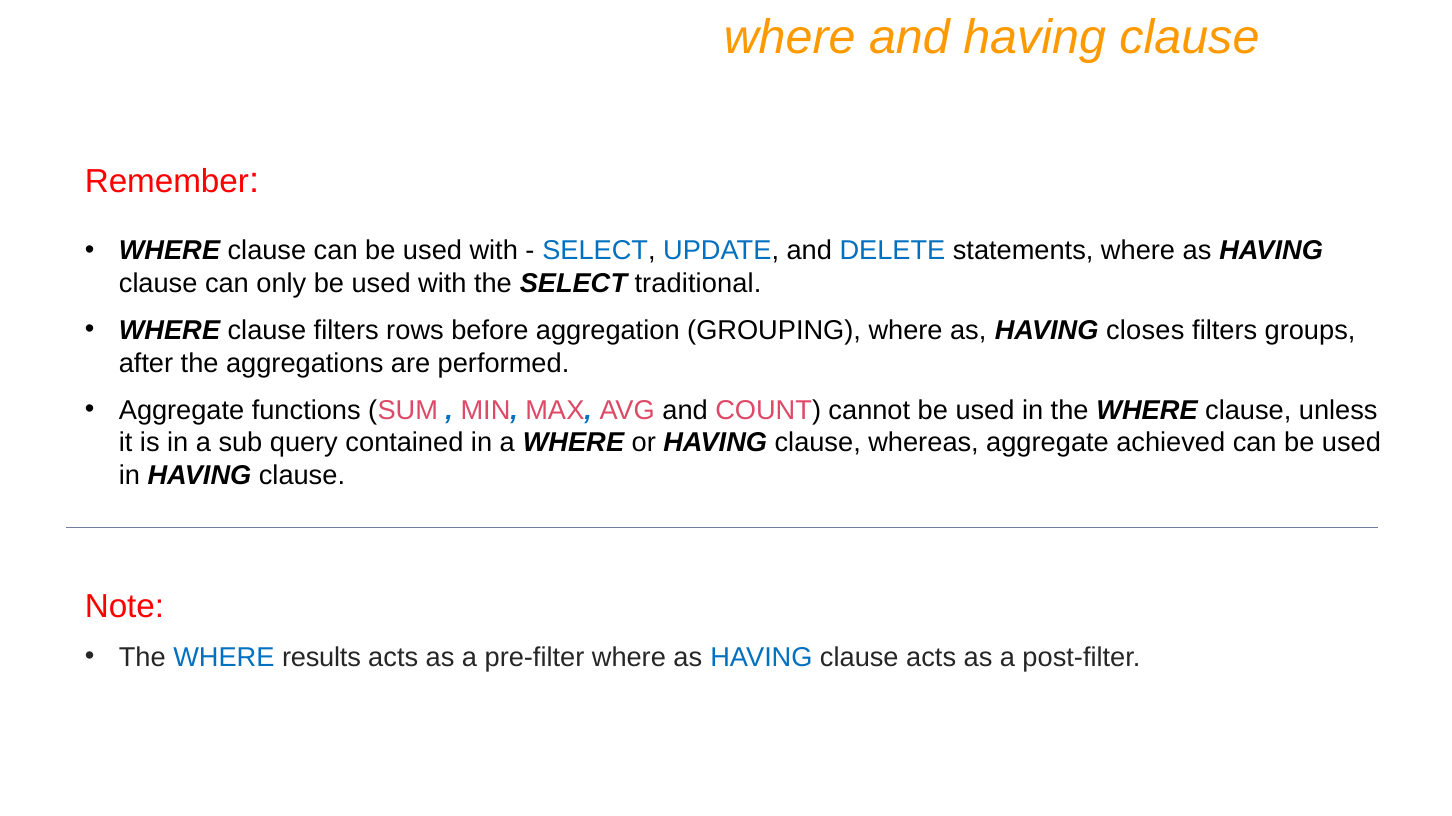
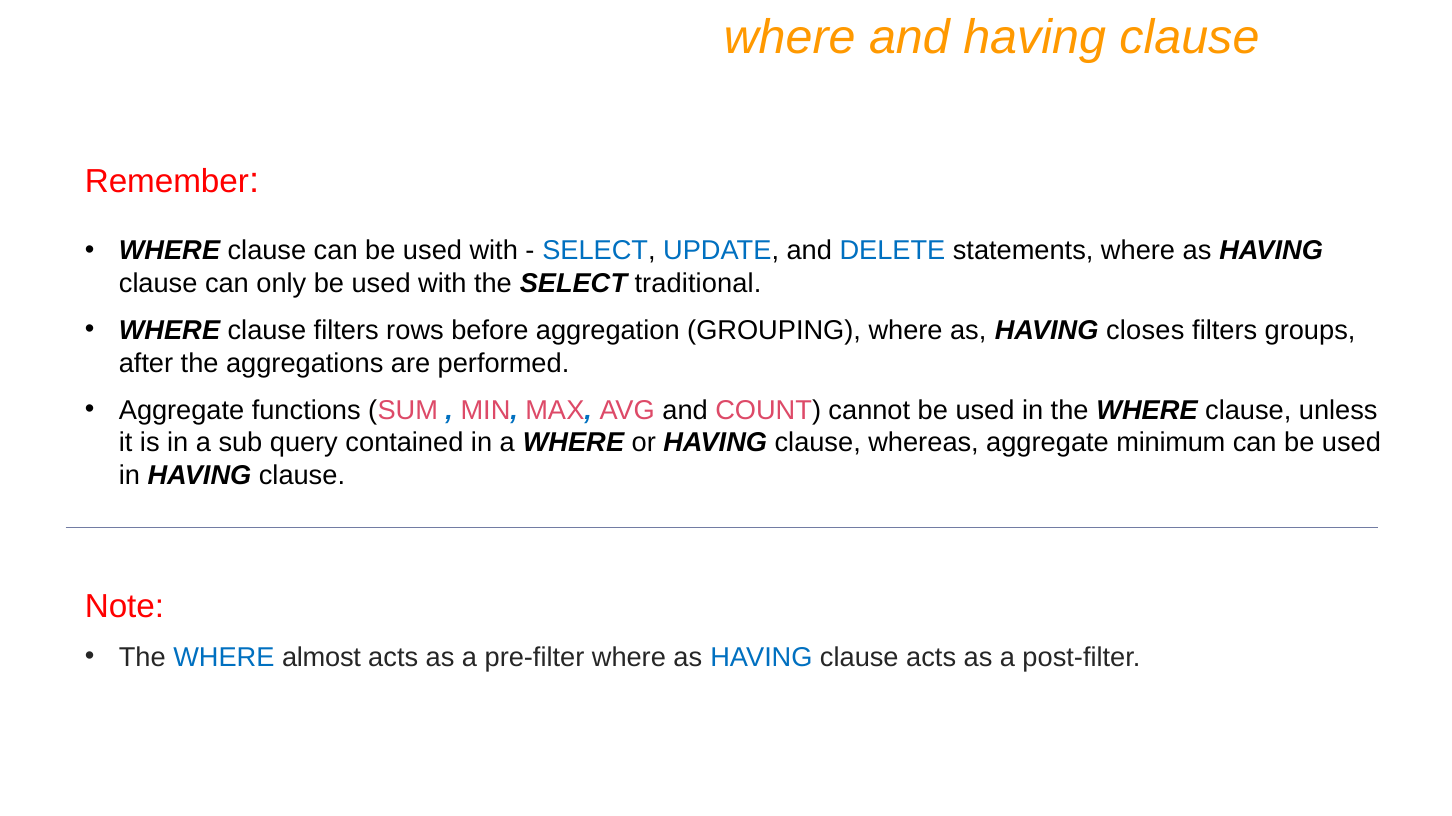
achieved: achieved -> minimum
results: results -> almost
